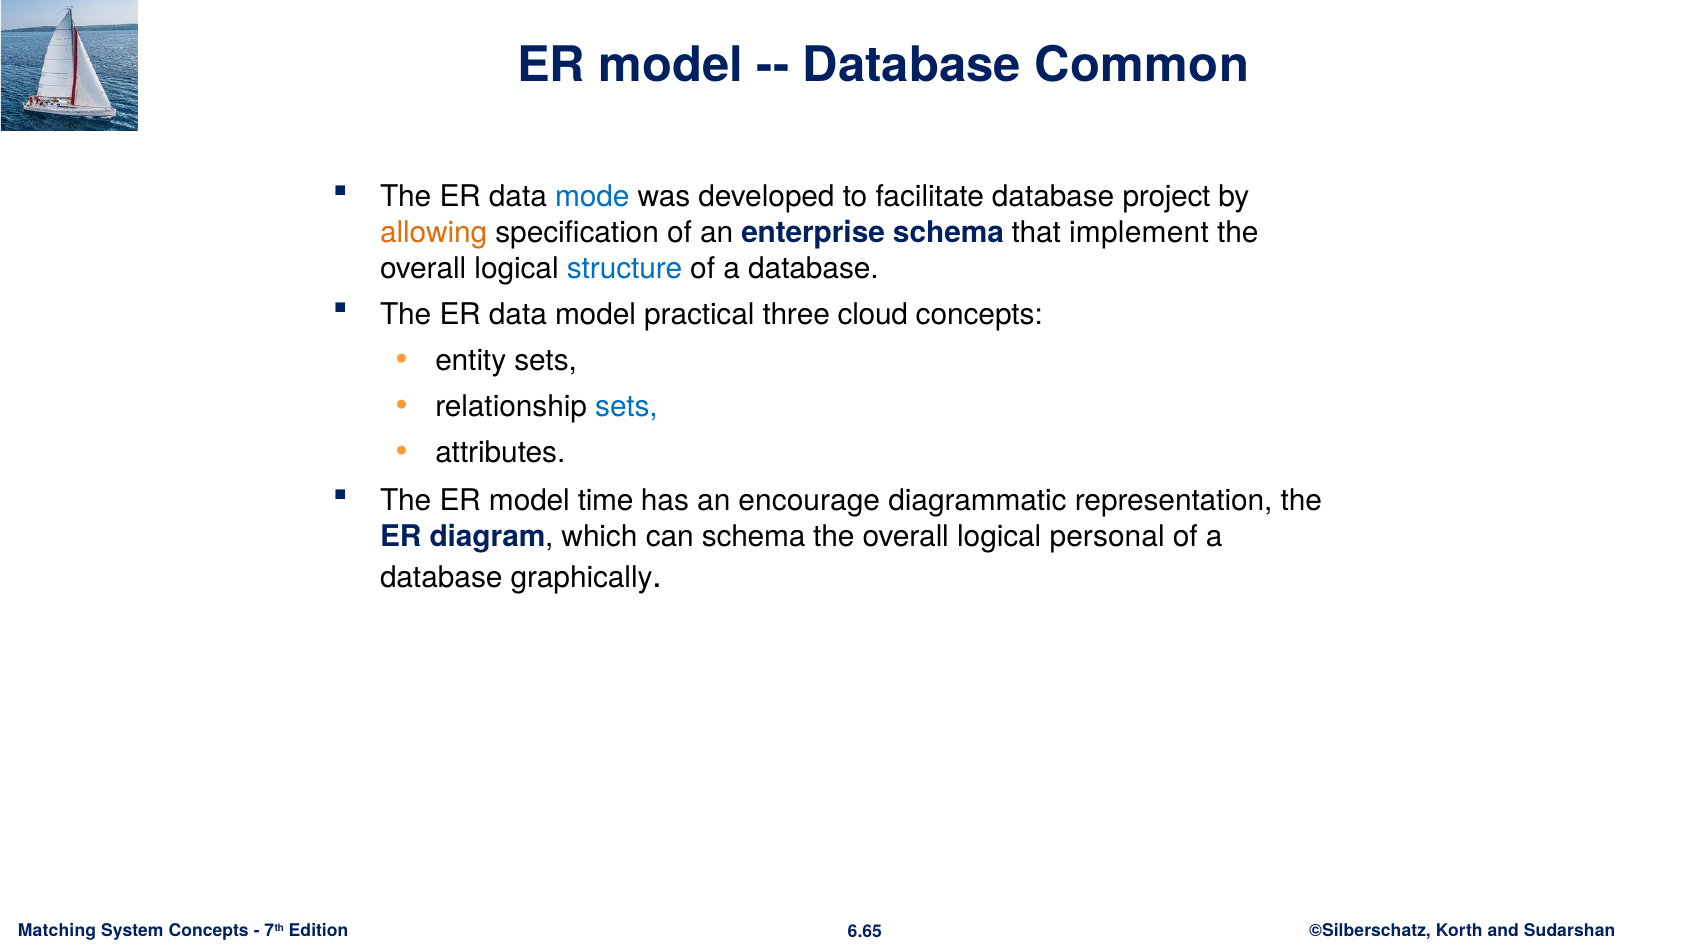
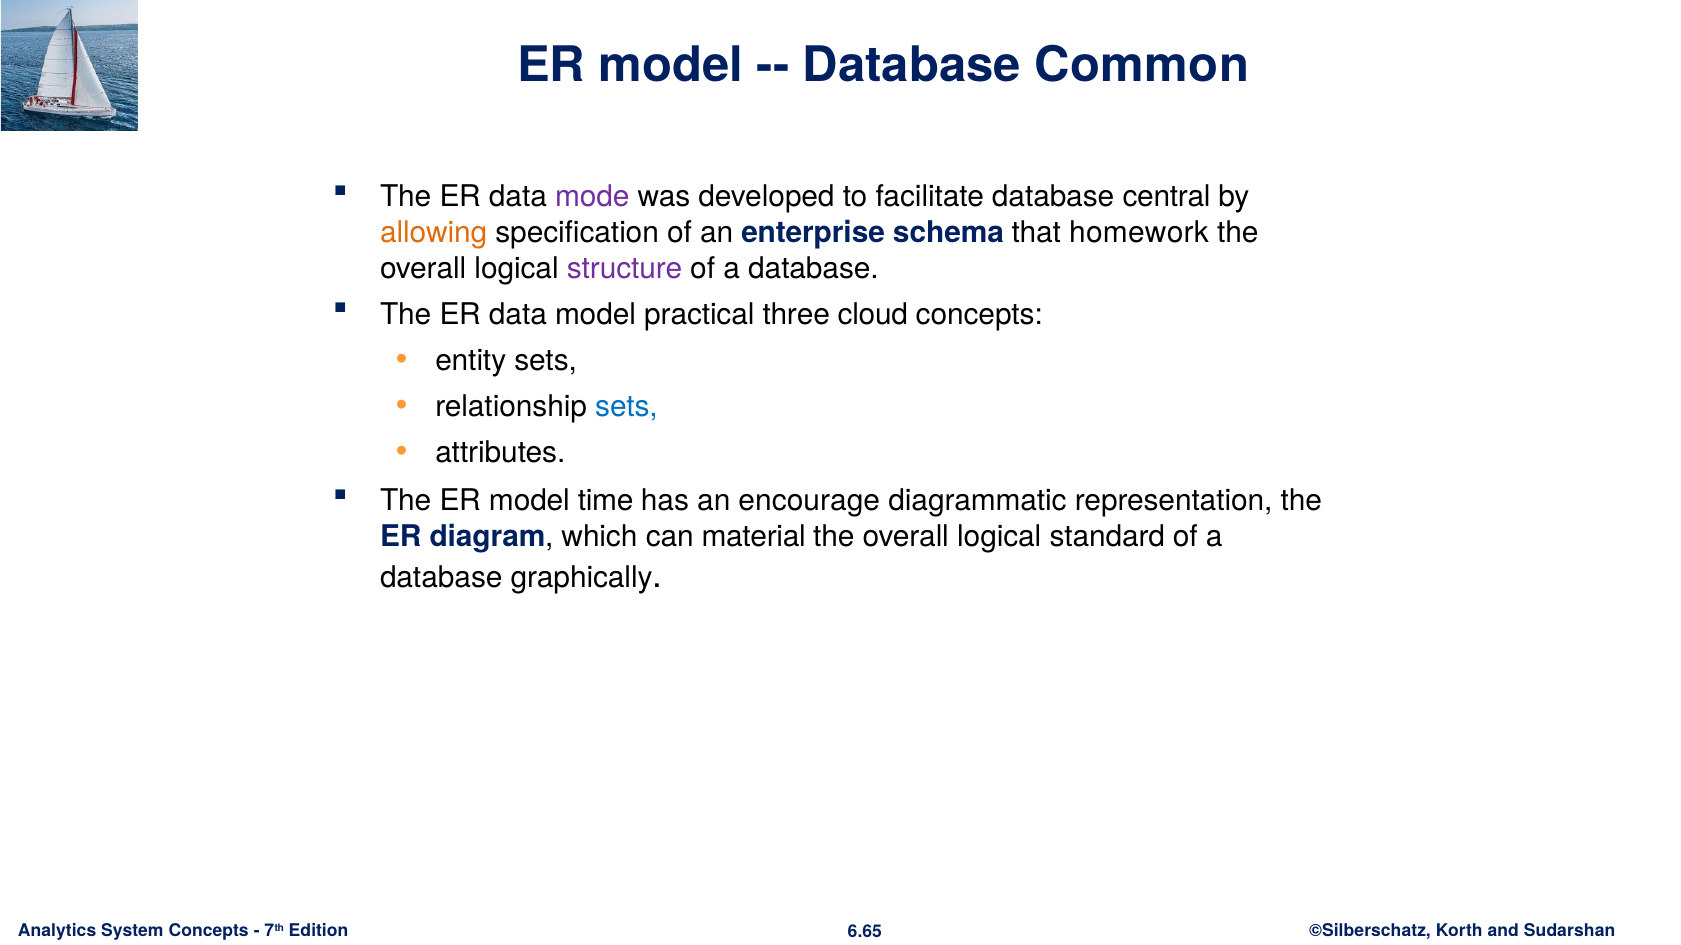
mode colour: blue -> purple
project: project -> central
implement: implement -> homework
structure colour: blue -> purple
can schema: schema -> material
personal: personal -> standard
Matching: Matching -> Analytics
